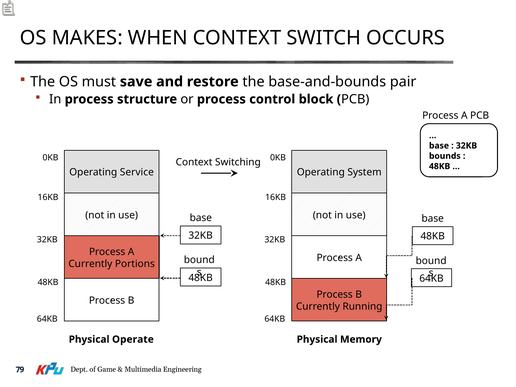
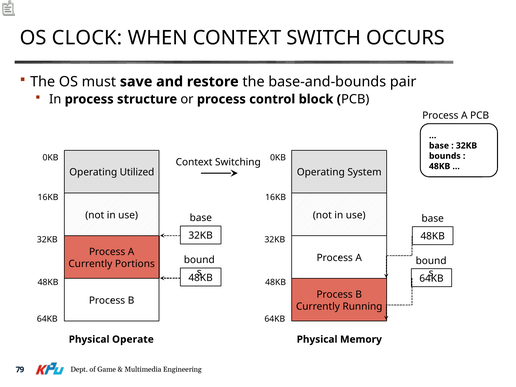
MAKES: MAKES -> CLOCK
Service: Service -> Utilized
